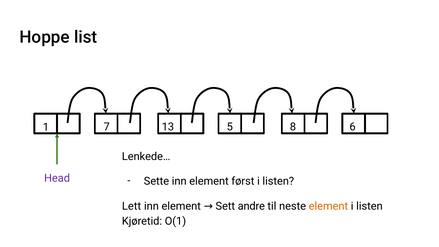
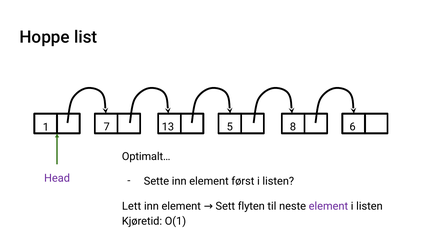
Lenkede…: Lenkede… -> Optimalt…
andre: andre -> flyten
element at (328, 206) colour: orange -> purple
